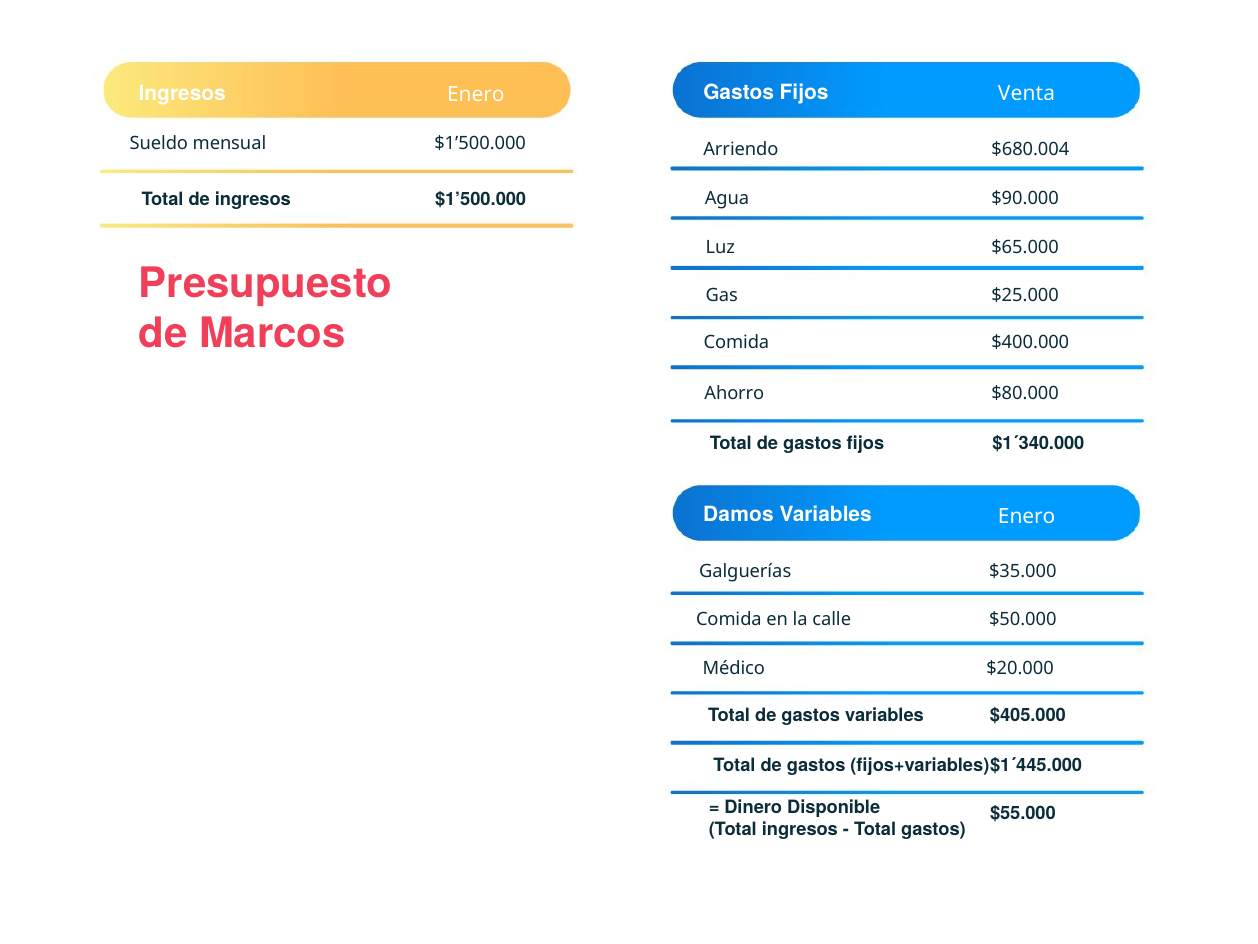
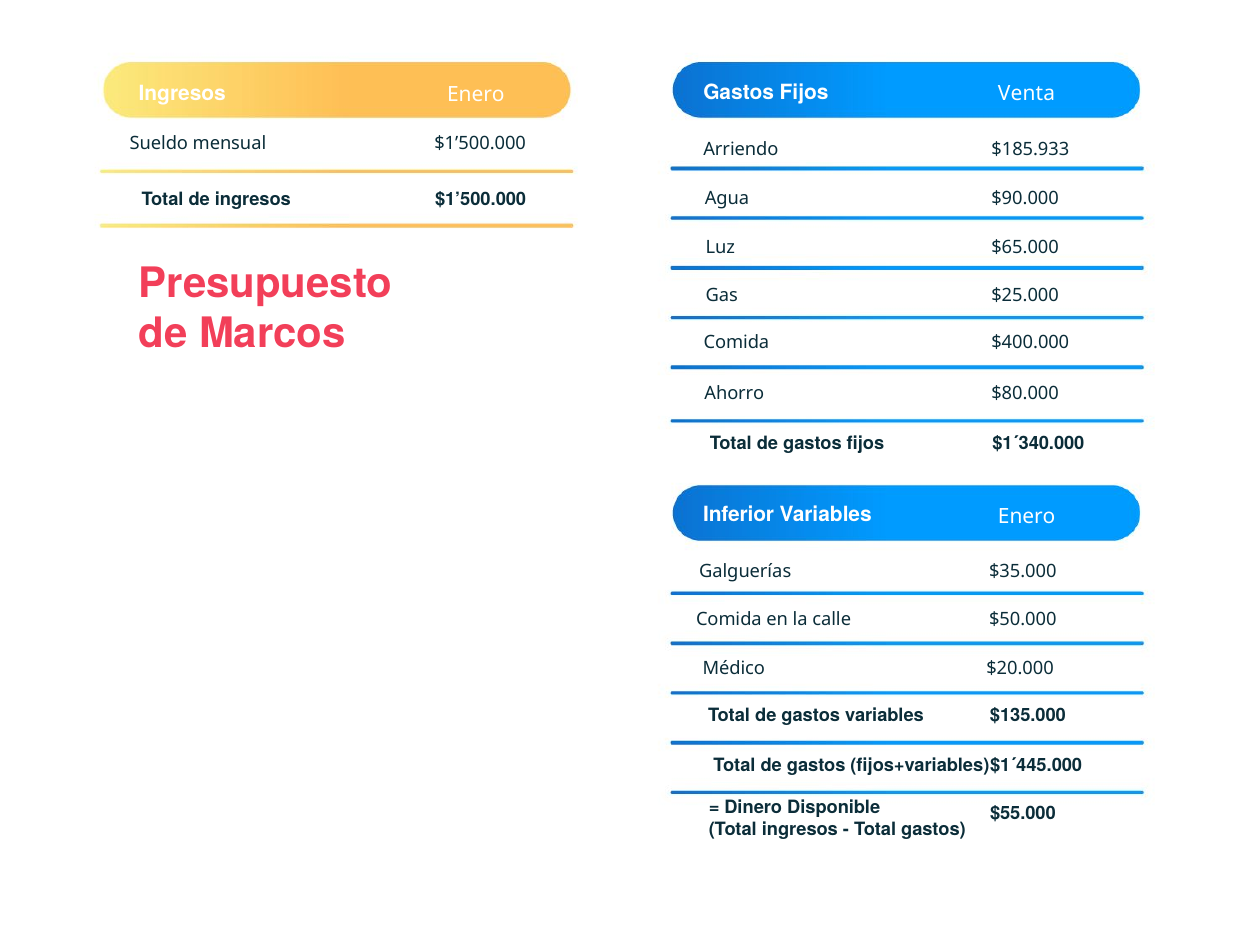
$680.004: $680.004 -> $185.933
Damos: Damos -> Inferior
$405.000: $405.000 -> $135.000
